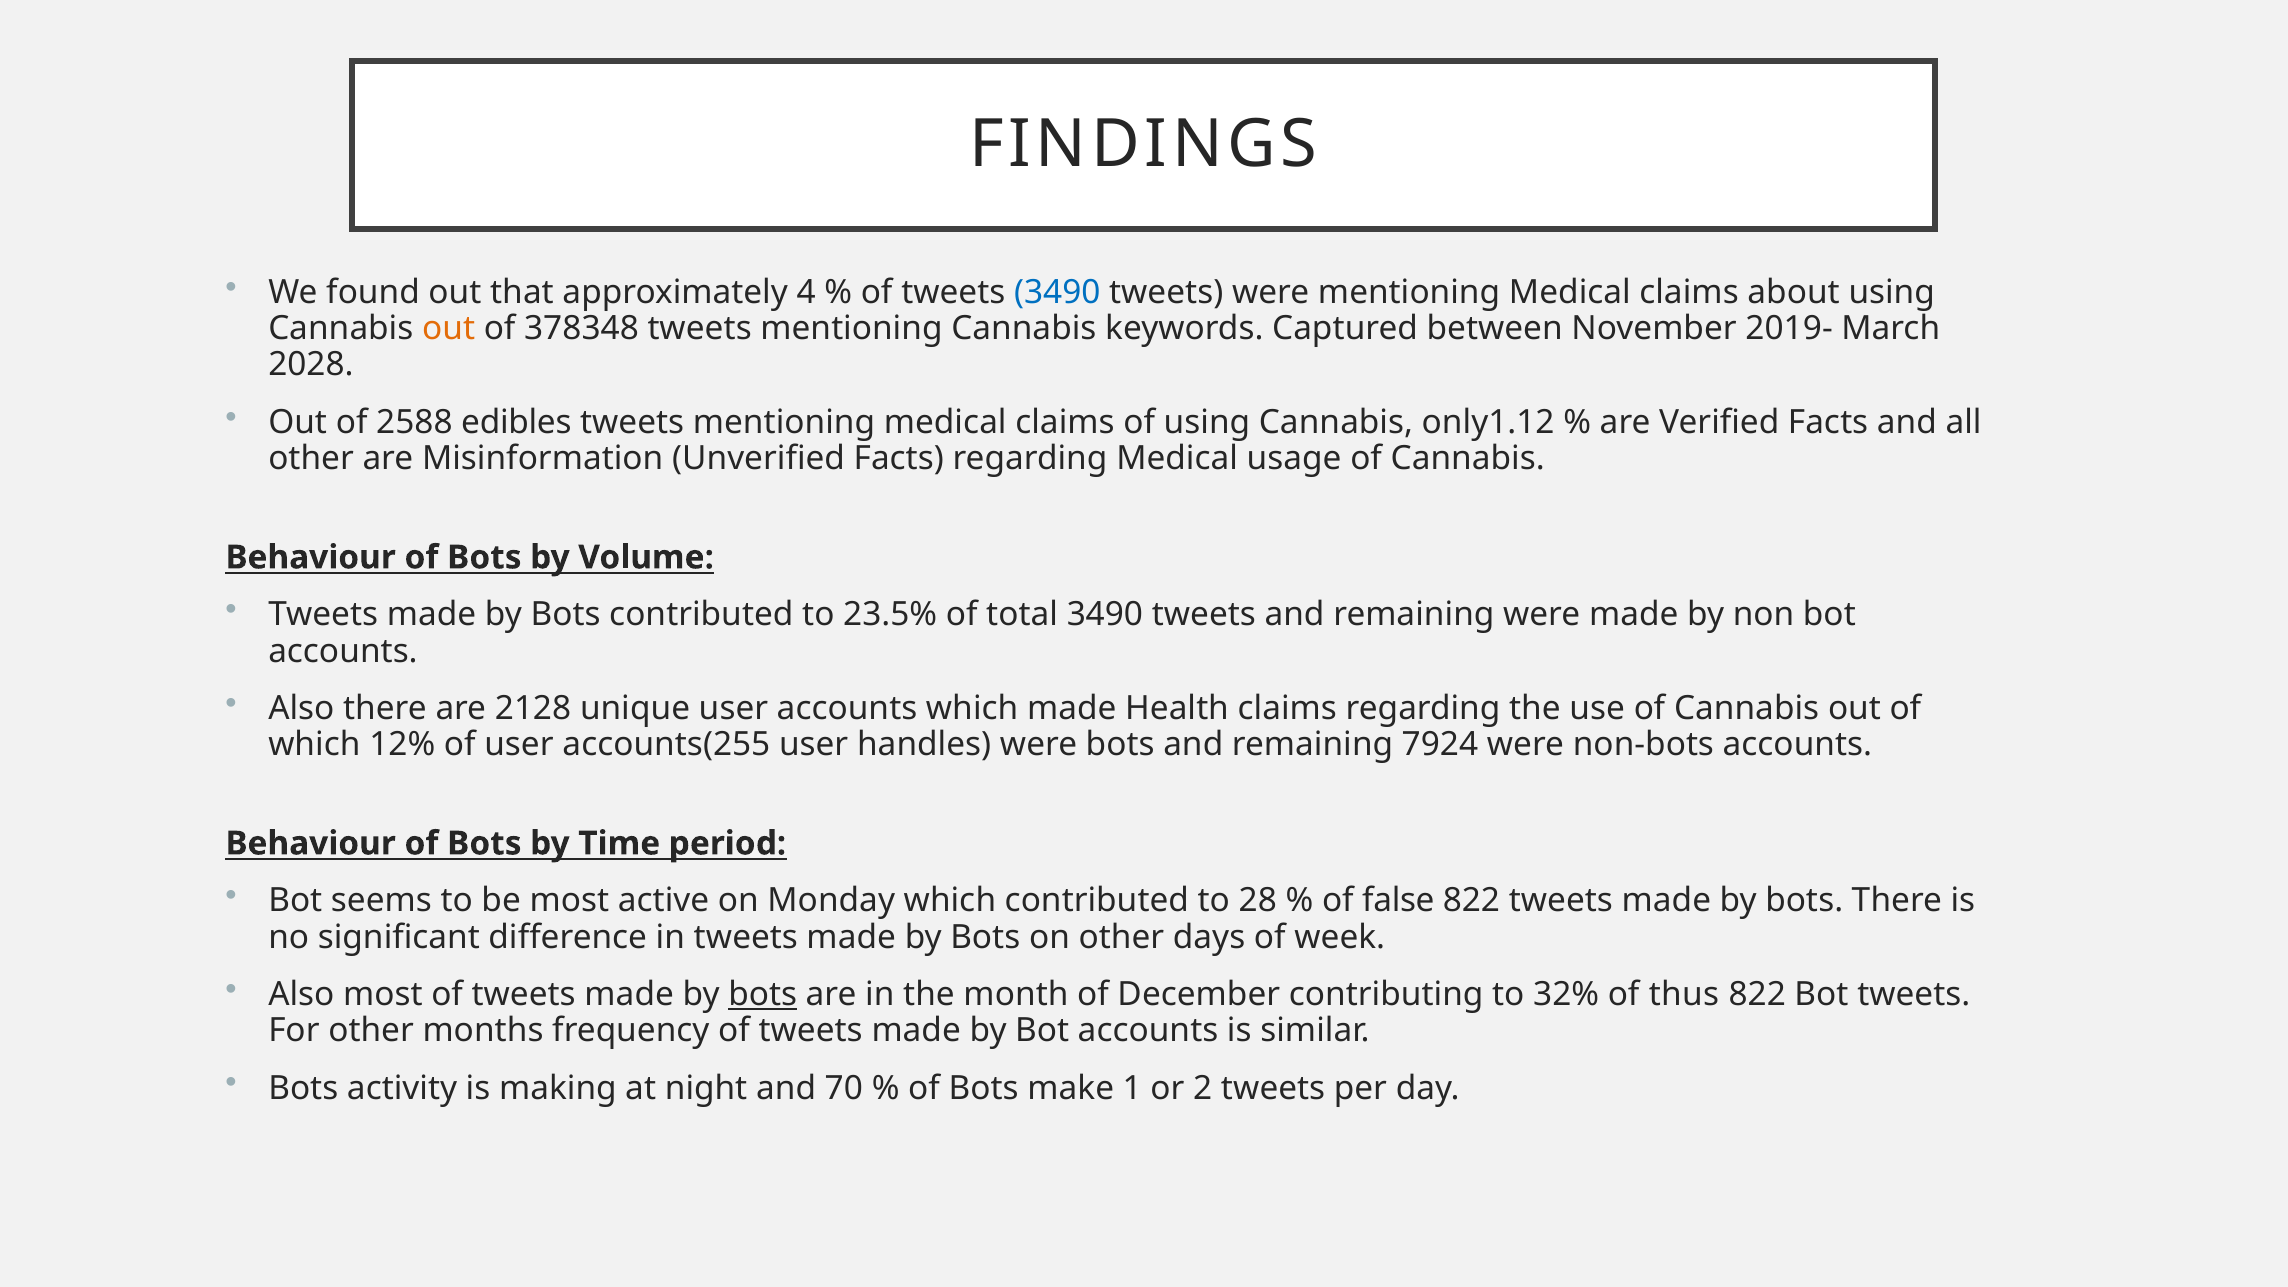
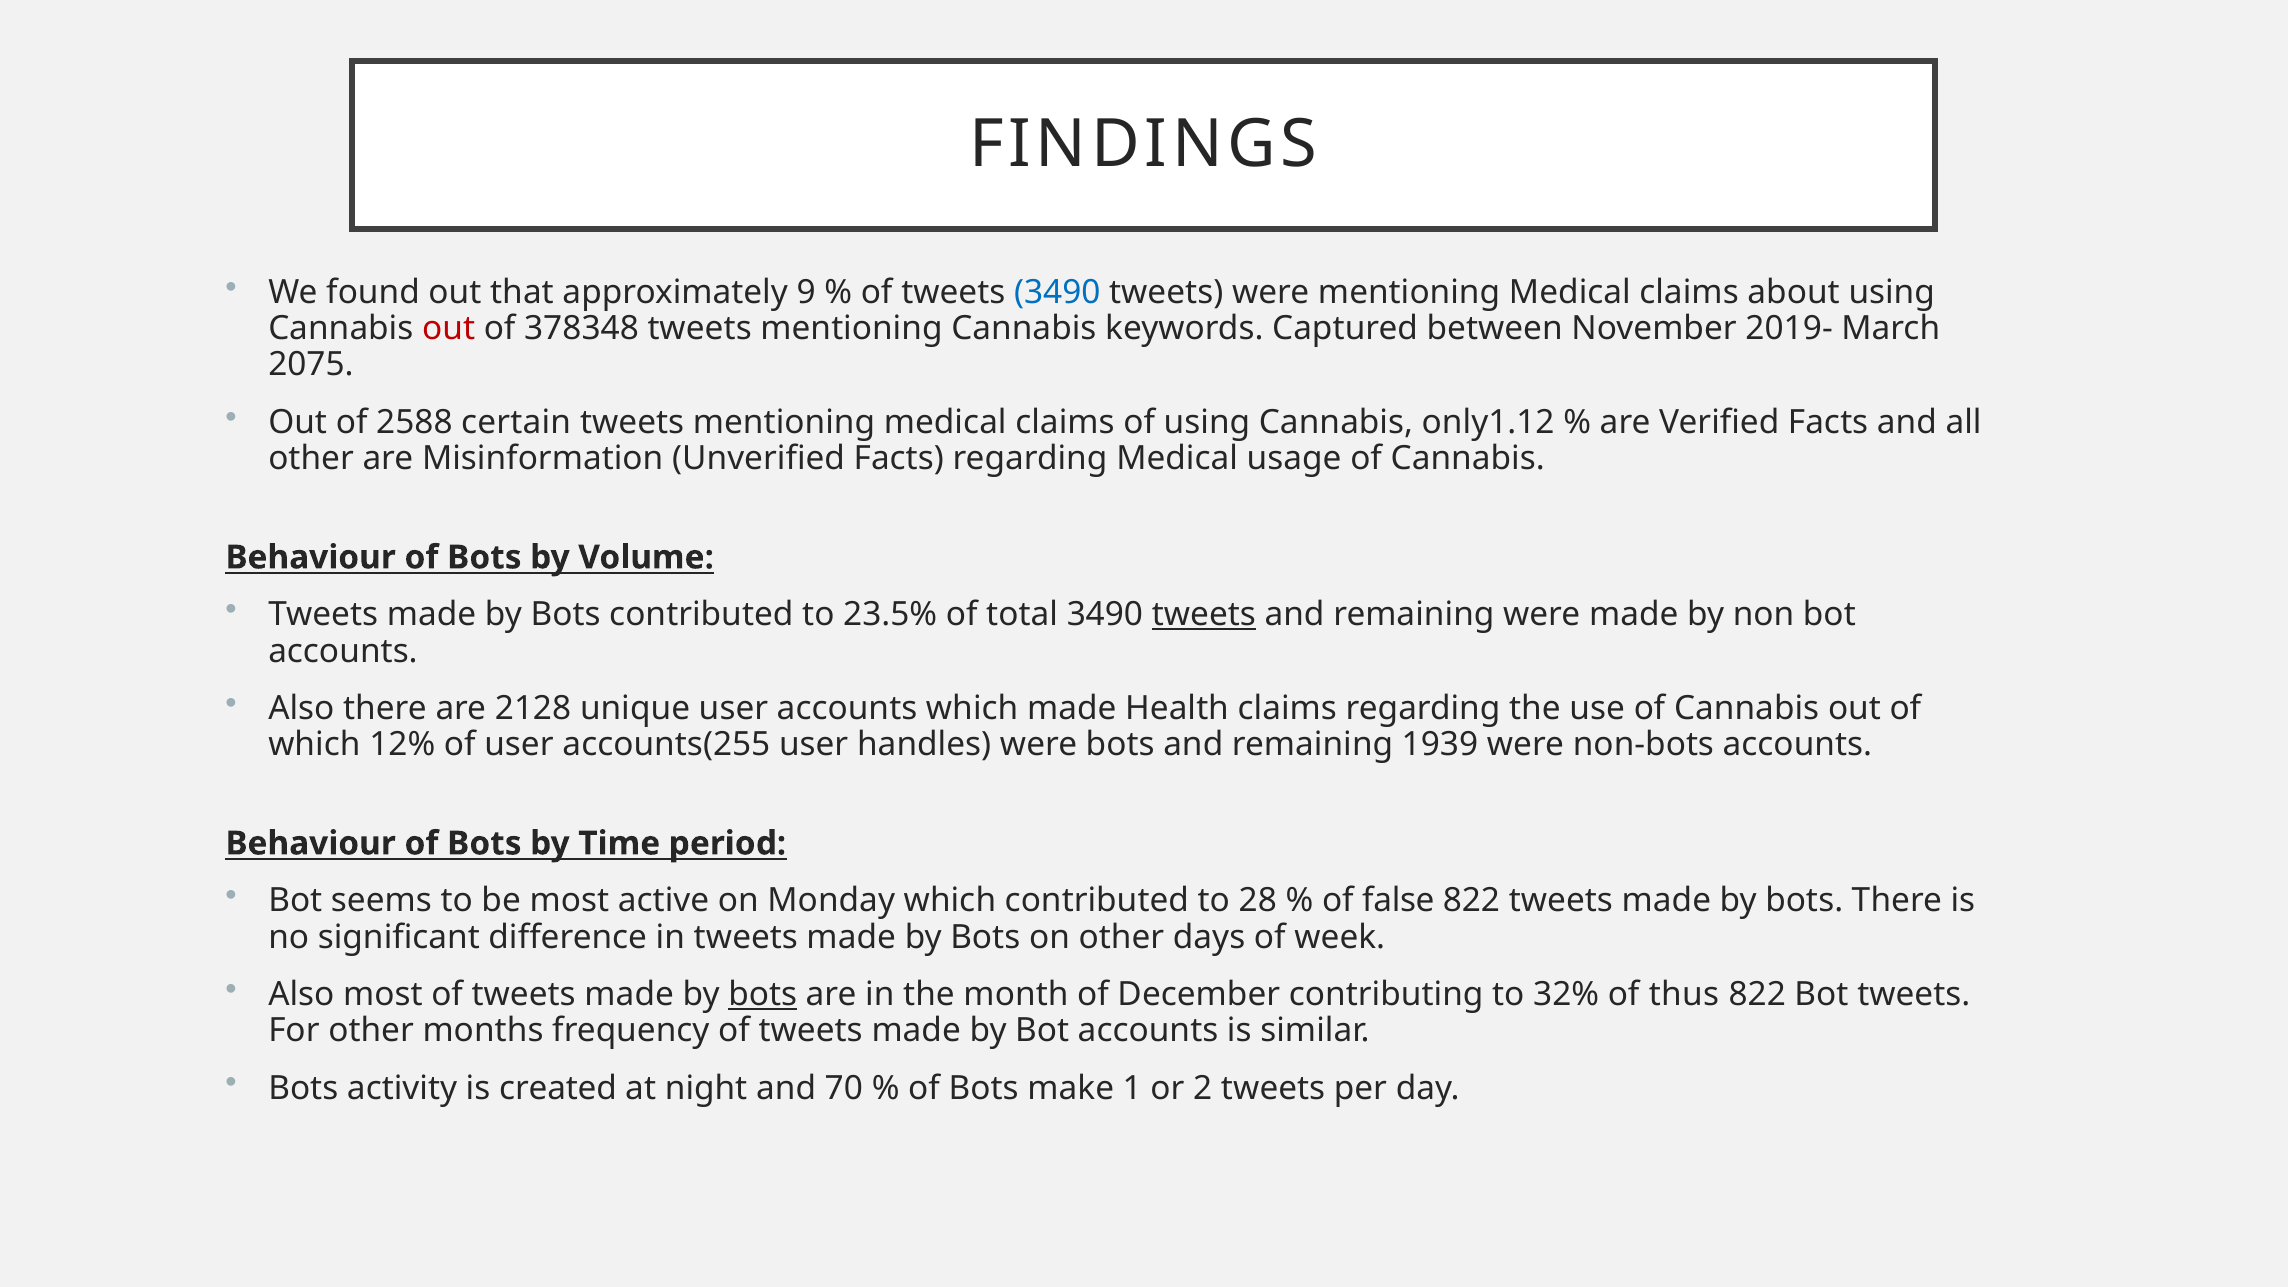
4: 4 -> 9
out at (449, 329) colour: orange -> red
2028: 2028 -> 2075
edibles: edibles -> certain
tweets at (1204, 615) underline: none -> present
7924: 7924 -> 1939
making: making -> created
